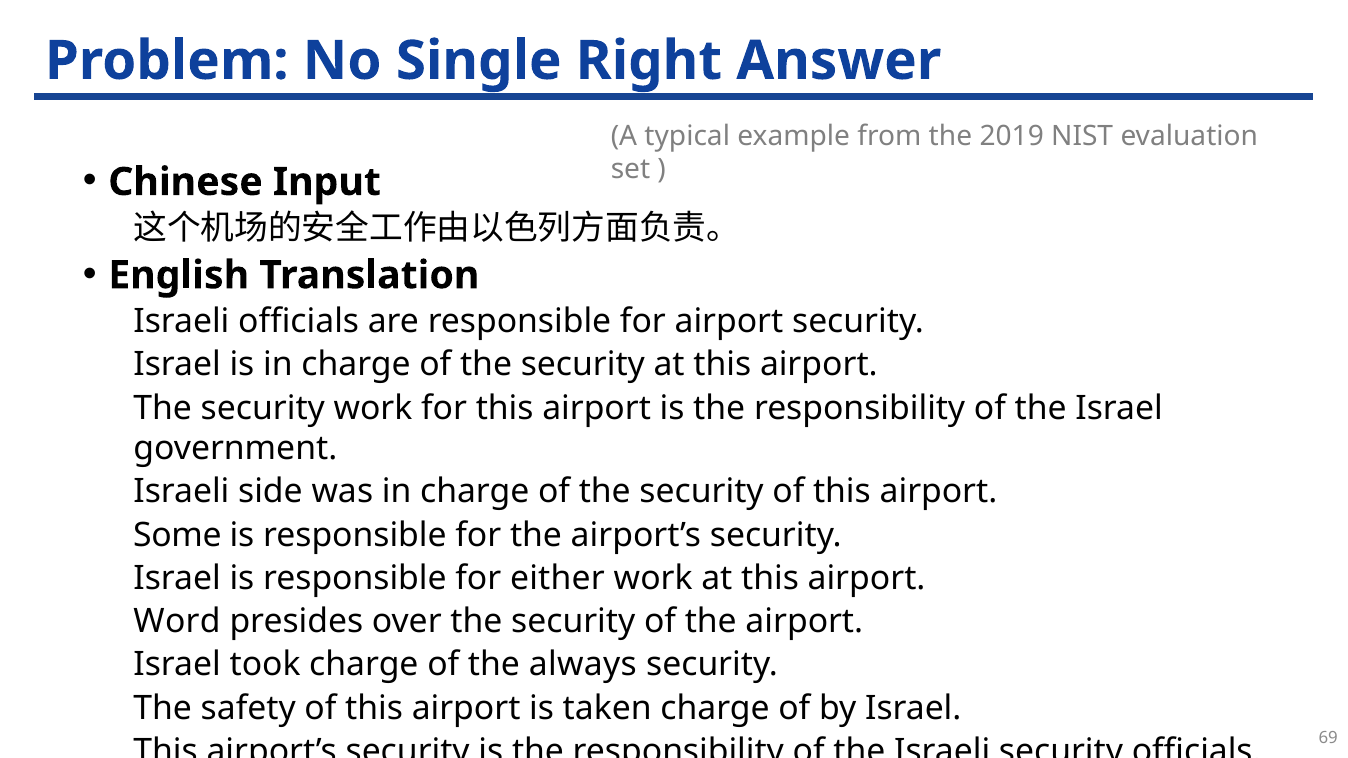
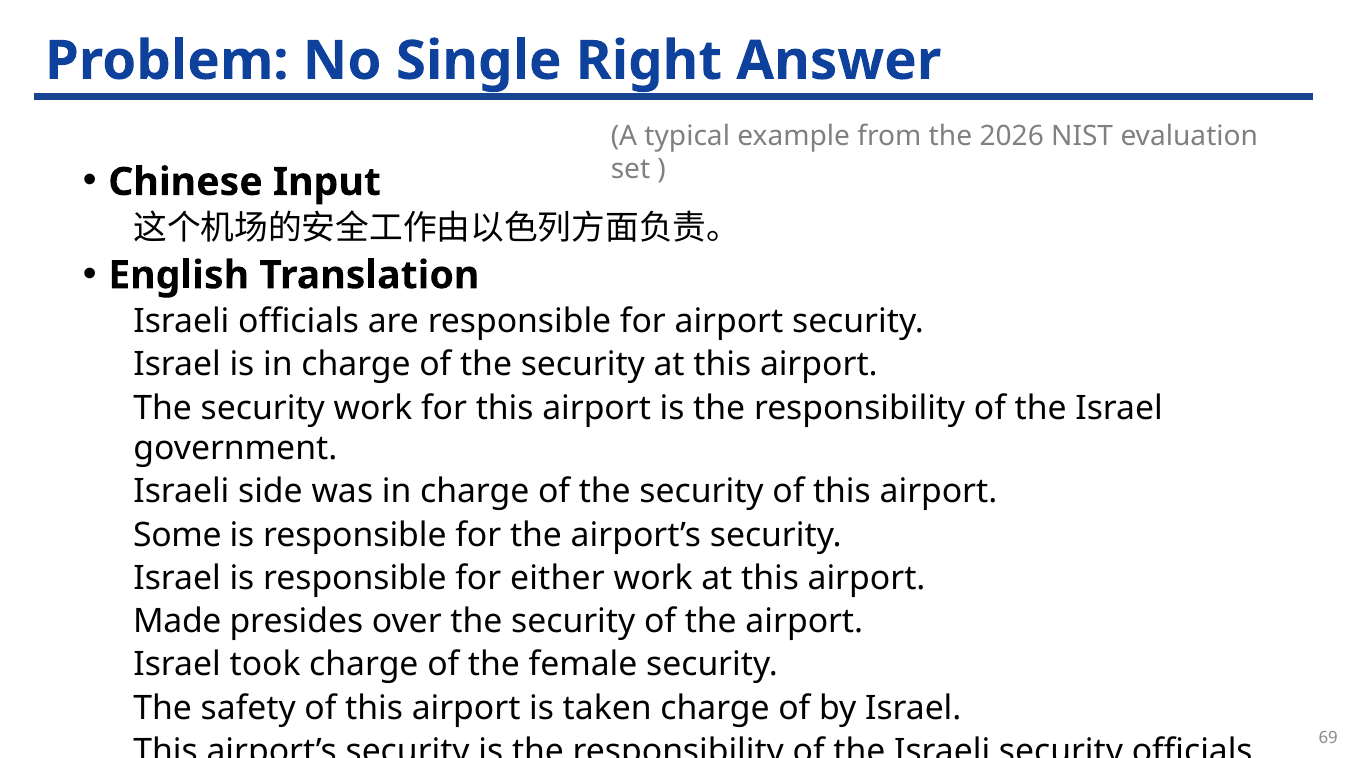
2019: 2019 -> 2026
Word: Word -> Made
always: always -> female
